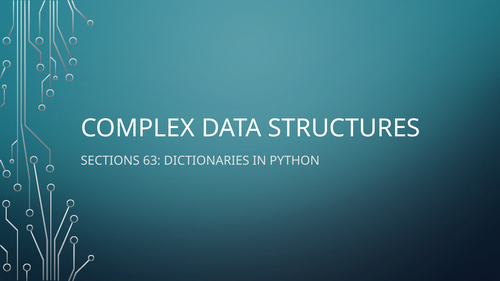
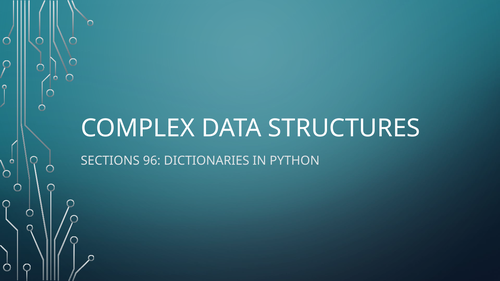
63: 63 -> 96
